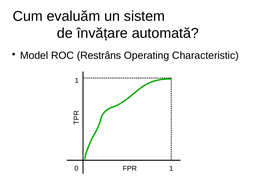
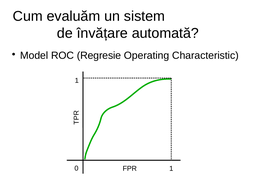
Restrâns: Restrâns -> Regresie
